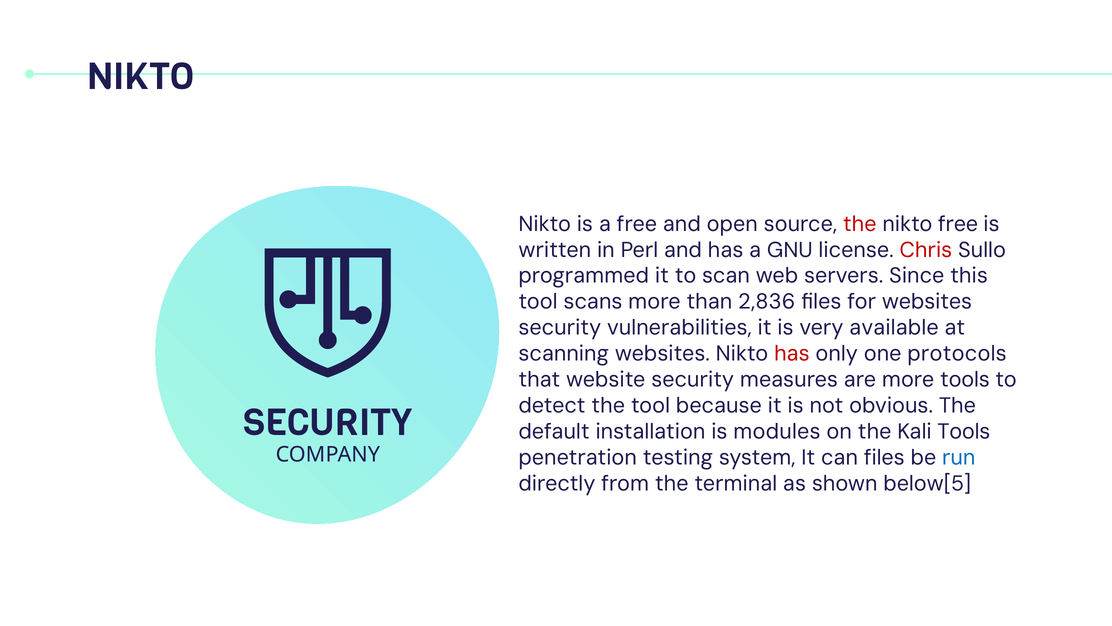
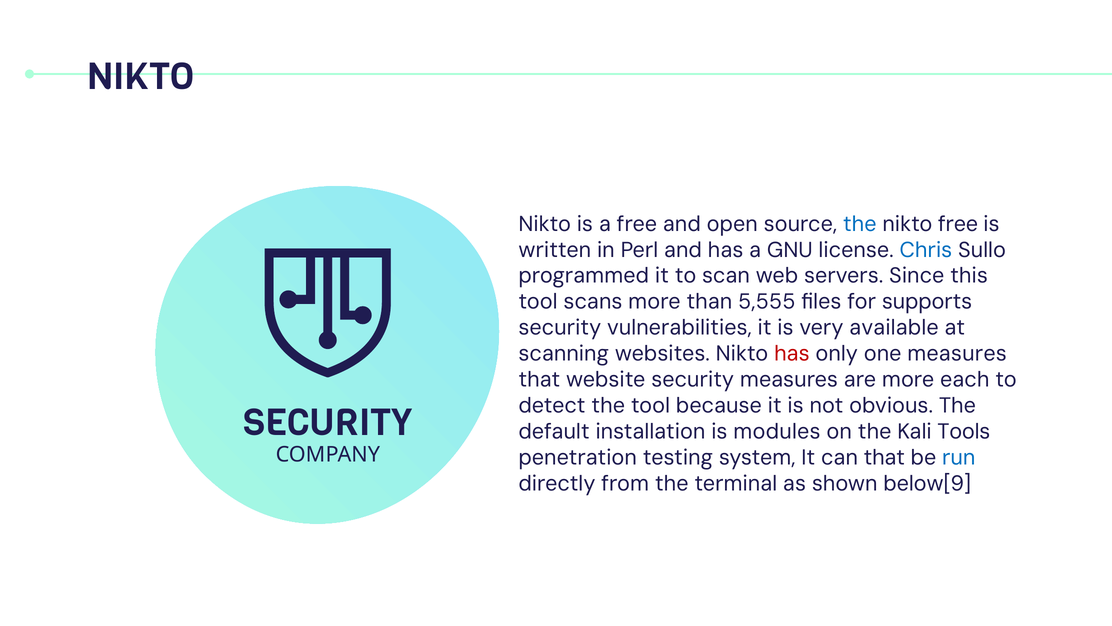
the at (860, 224) colour: red -> blue
Chris colour: red -> blue
2,836: 2,836 -> 5,555
for websites: websites -> supports
one protocols: protocols -> measures
more tools: tools -> each
can files: files -> that
below[5: below[5 -> below[9
